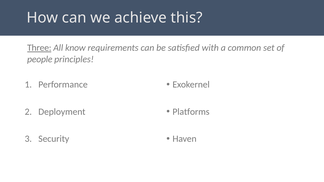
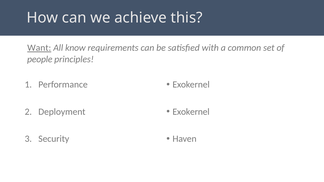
Three: Three -> Want
Platforms at (191, 112): Platforms -> Exokernel
